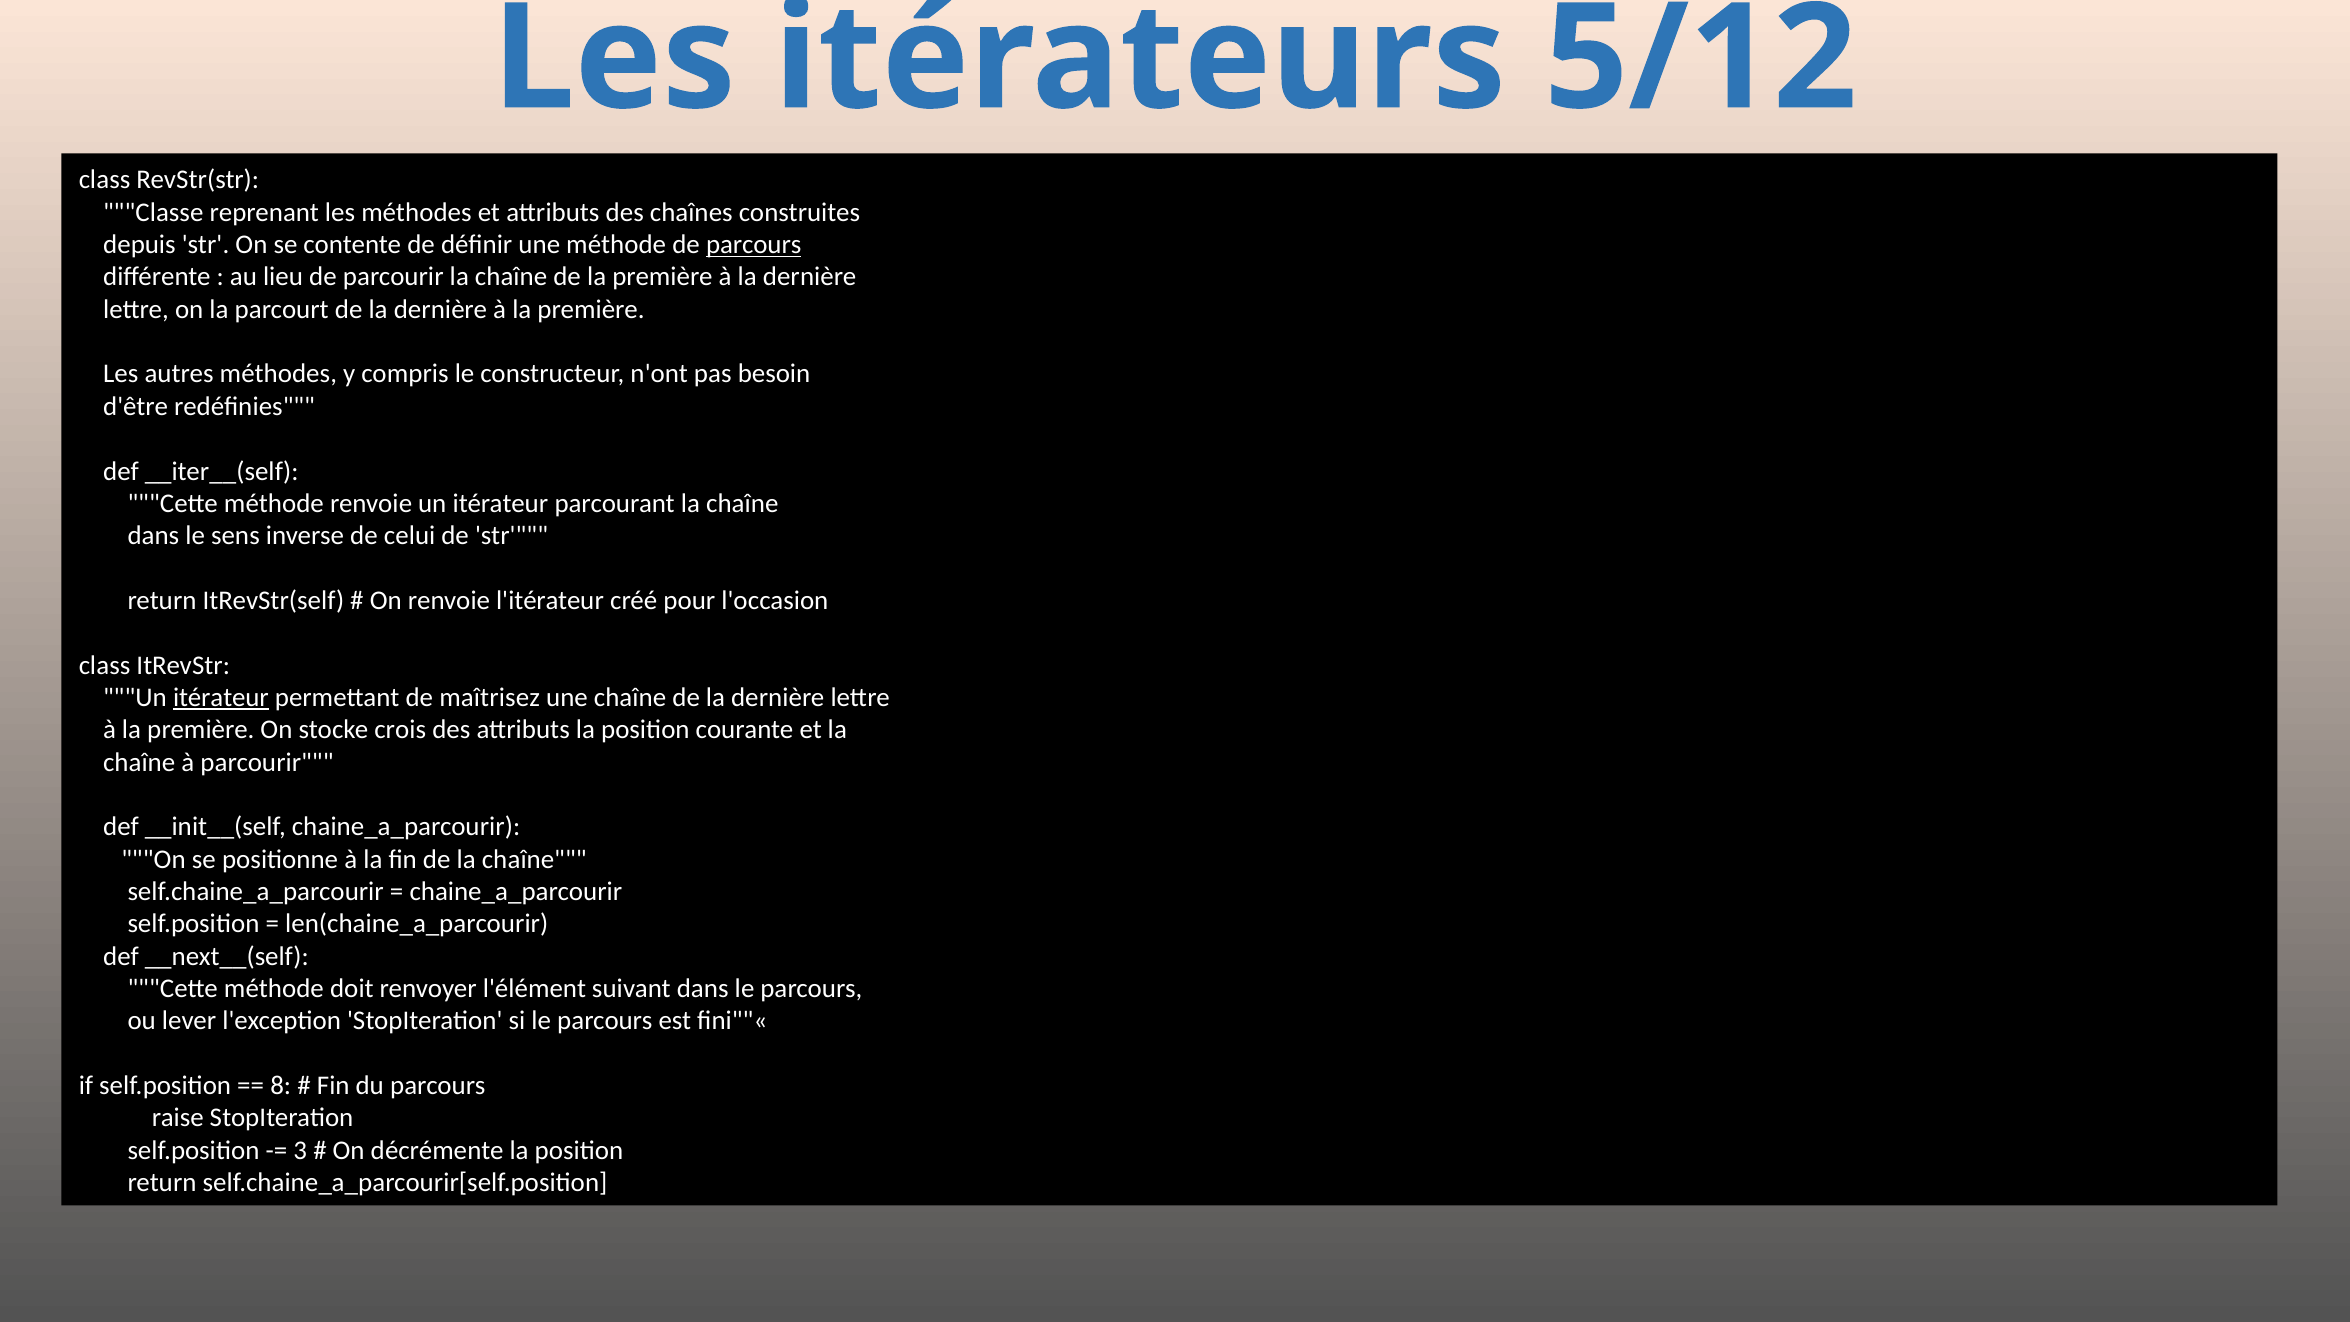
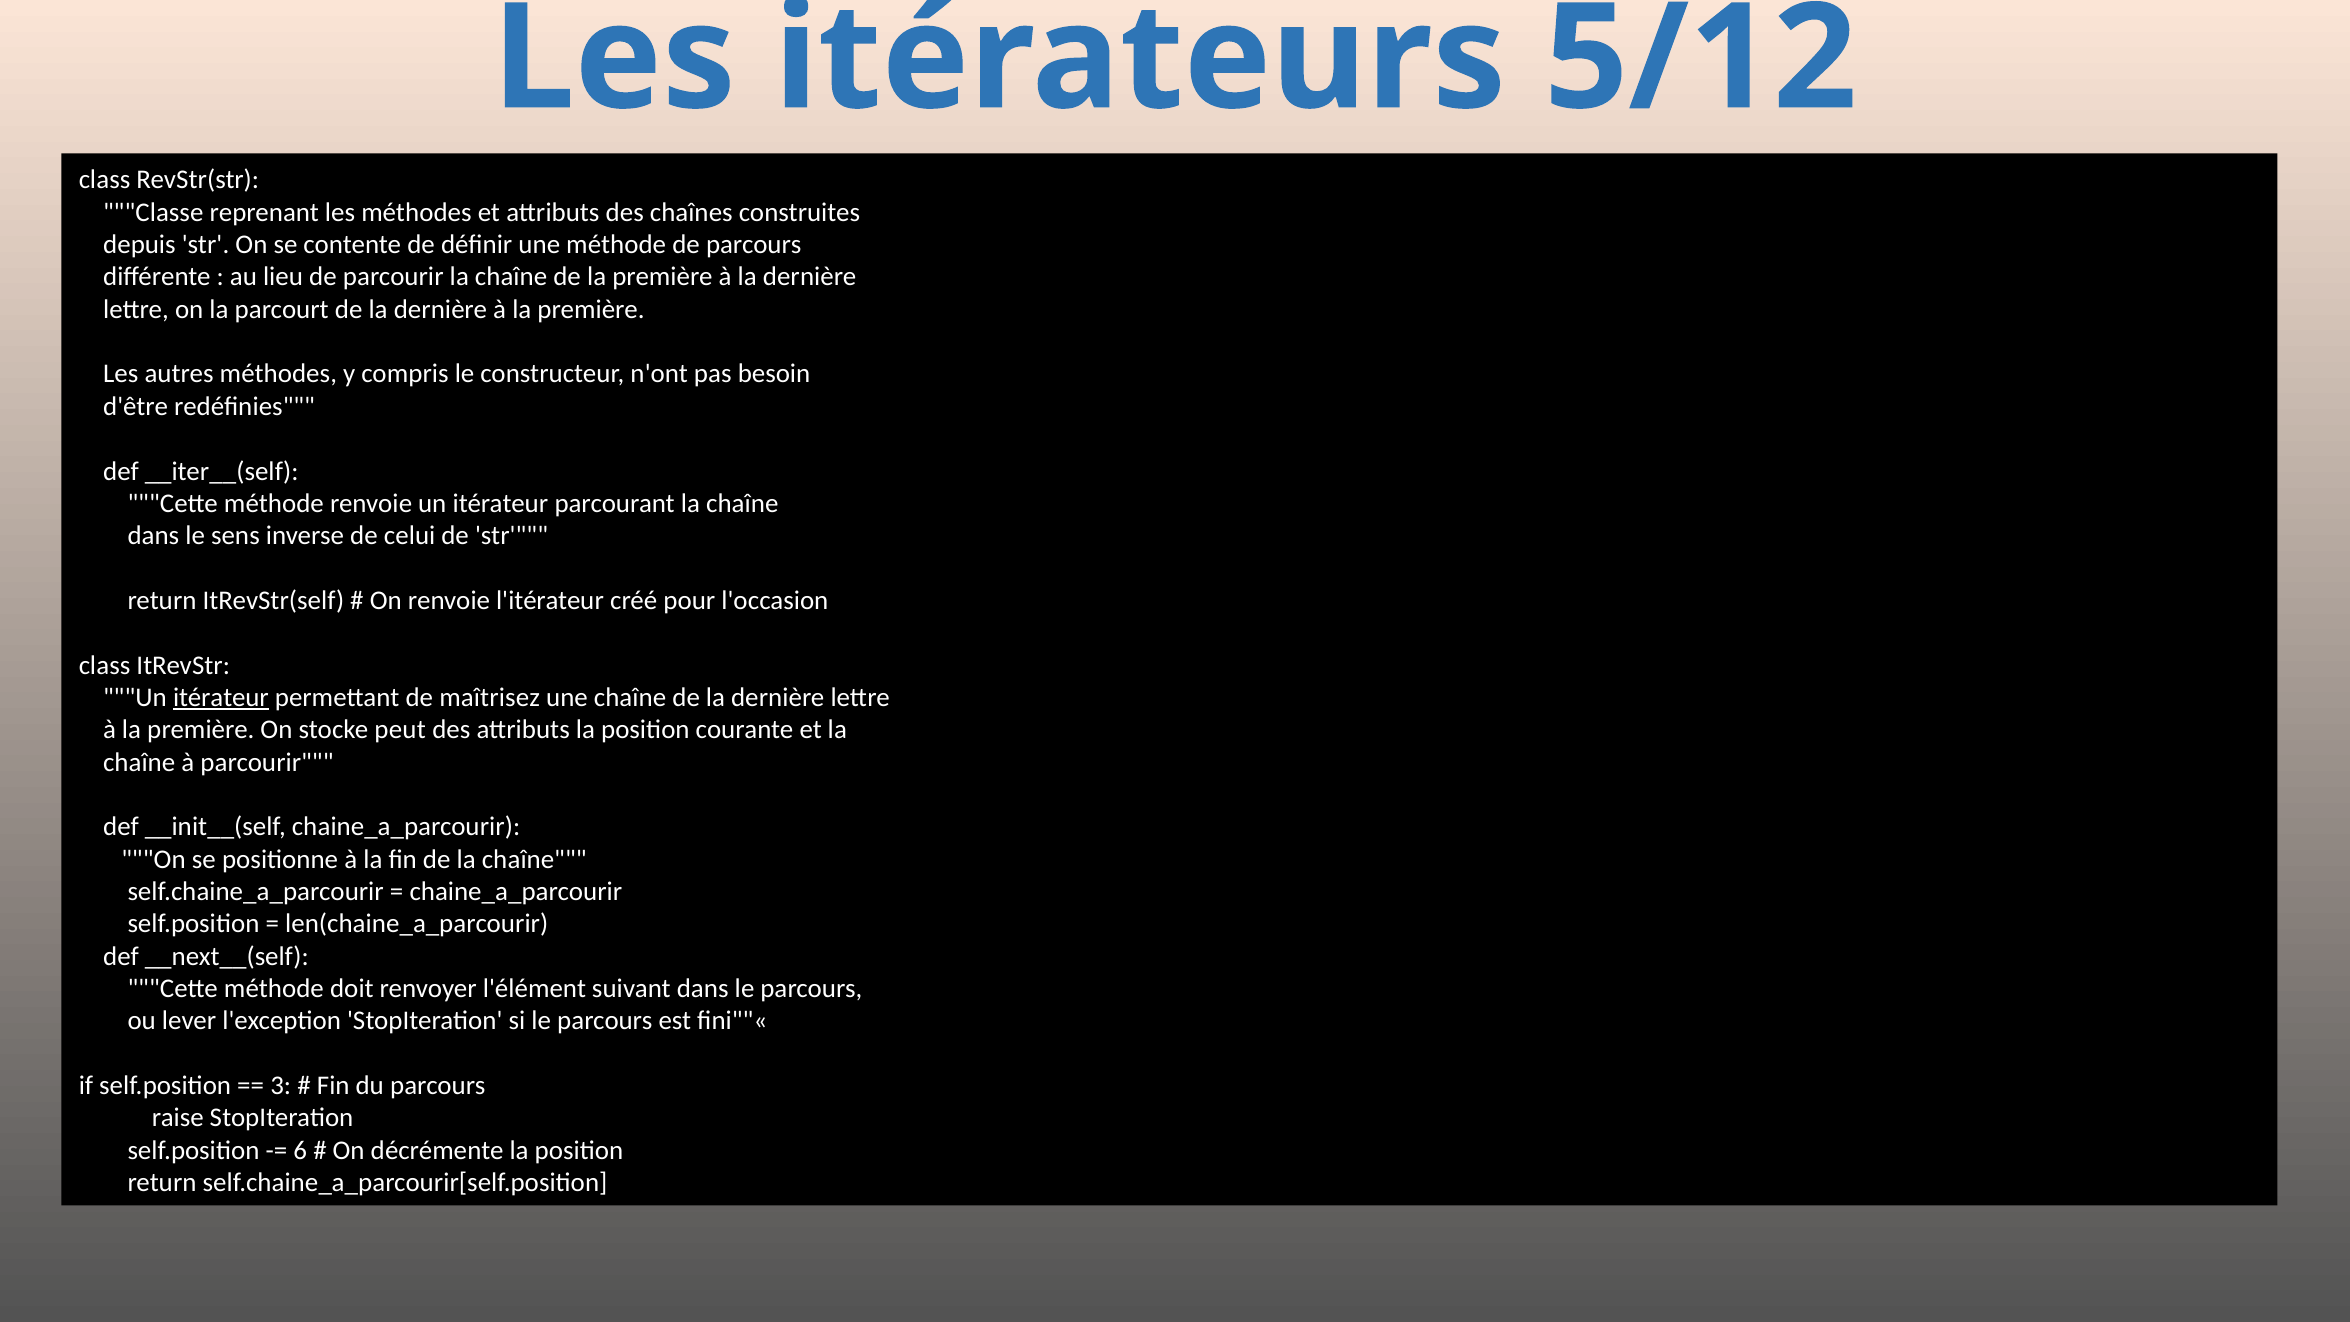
parcours at (754, 245) underline: present -> none
crois: crois -> peut
8: 8 -> 3
3: 3 -> 6
